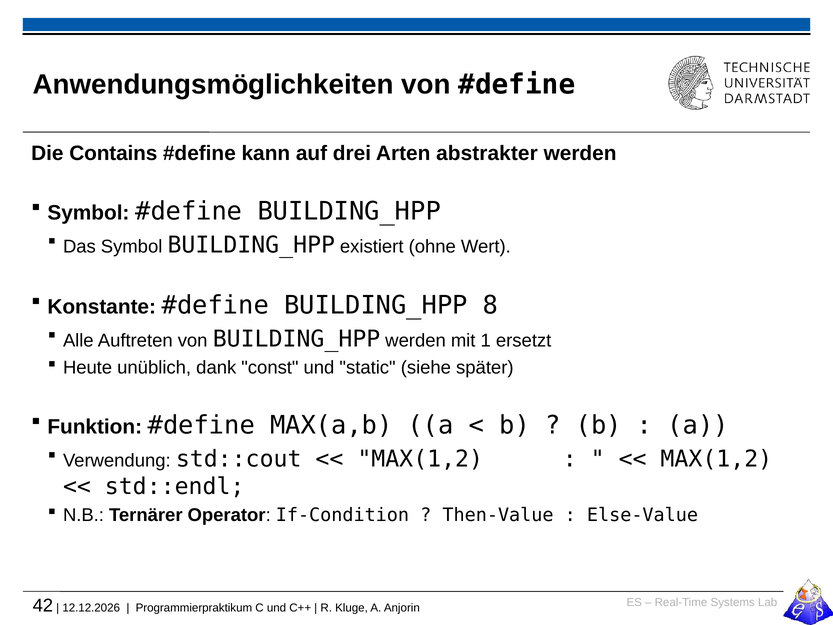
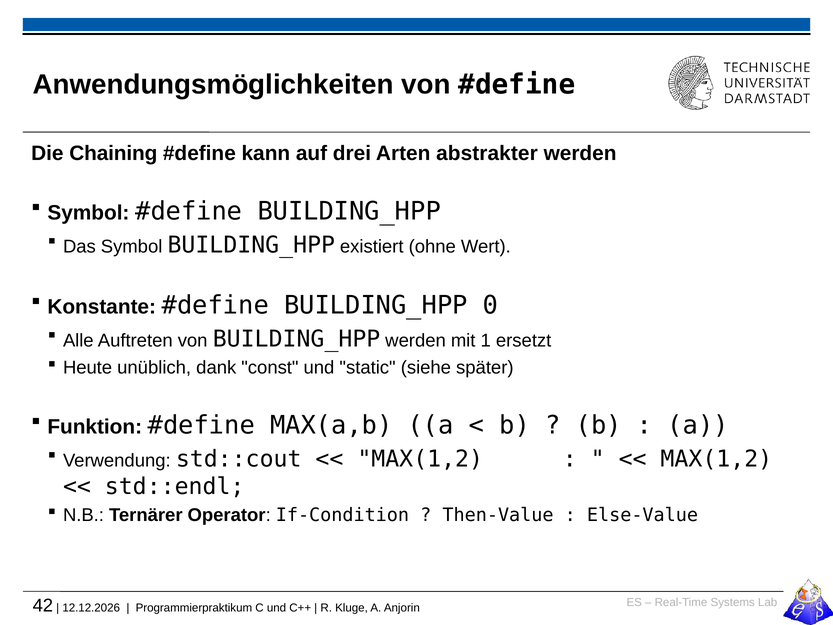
Contains: Contains -> Chaining
8: 8 -> 0
